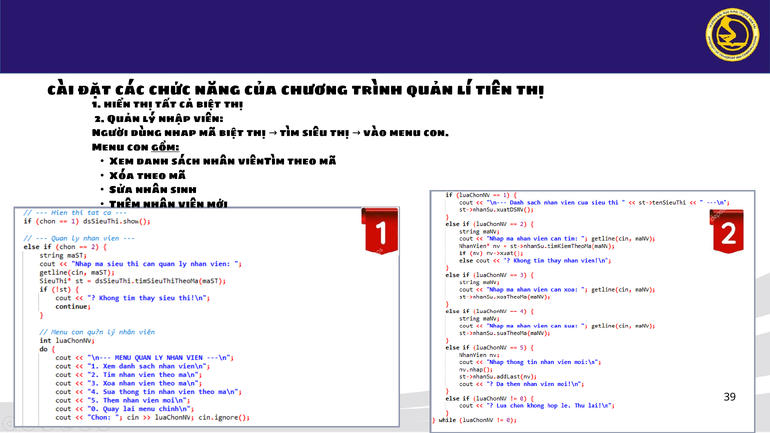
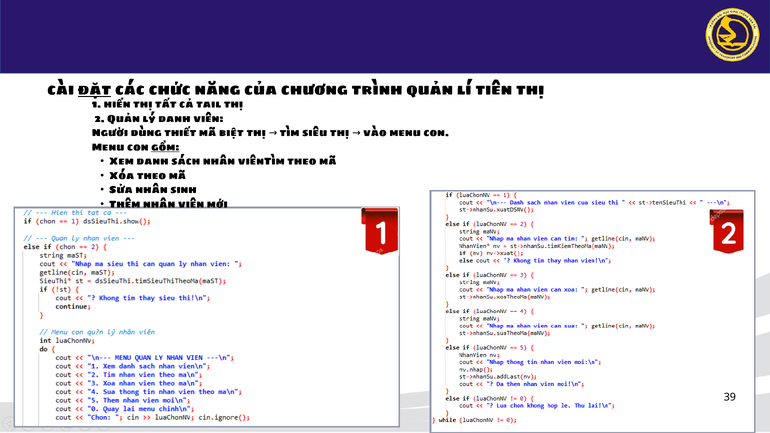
đặt underline: none -> present
cả biệt: biệt -> tail
lý nhập: nhập -> danh
nhap: nhap -> thiết
